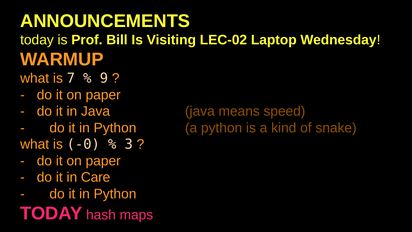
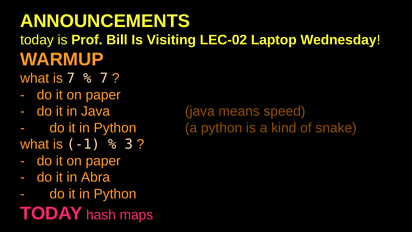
9 at (104, 78): 9 -> 7
-0: -0 -> -1
Care: Care -> Abra
